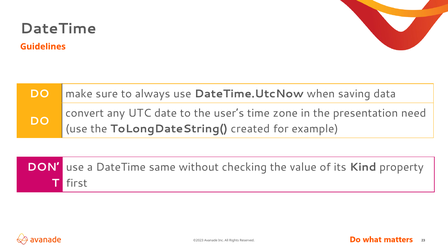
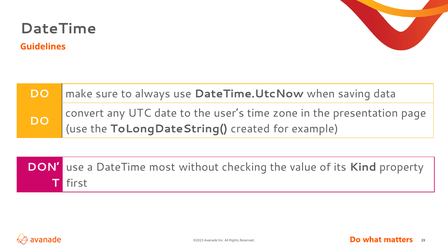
need: need -> page
same: same -> most
